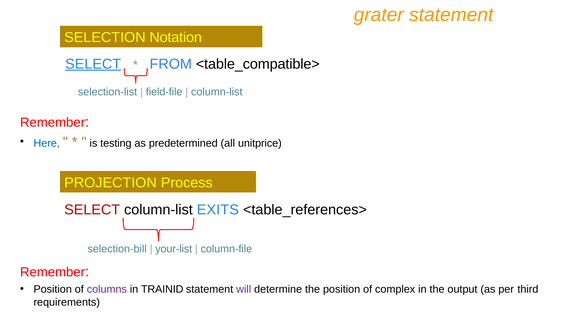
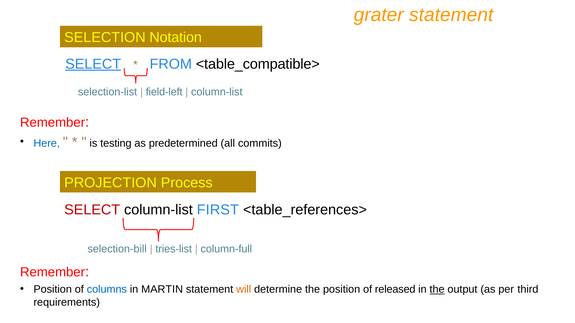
field-file: field-file -> field-left
unitprice: unitprice -> commits
EXITS: EXITS -> FIRST
your-list: your-list -> tries-list
column-file: column-file -> column-full
columns colour: purple -> blue
TRAINID: TRAINID -> MARTIN
will colour: purple -> orange
complex: complex -> released
the at (437, 290) underline: none -> present
